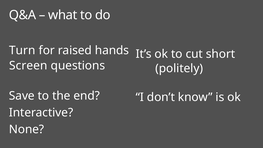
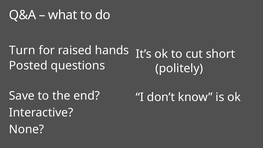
Screen: Screen -> Posted
